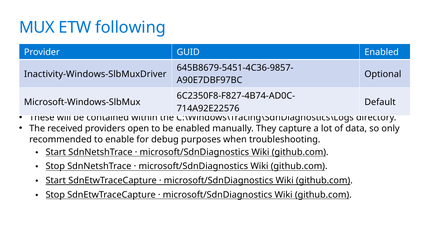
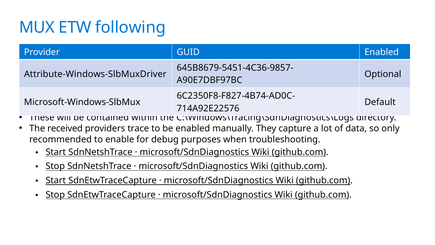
Inactivity-Windows-SlbMuxDriver: Inactivity-Windows-SlbMuxDriver -> Attribute-Windows-SlbMuxDriver
open: open -> trace
